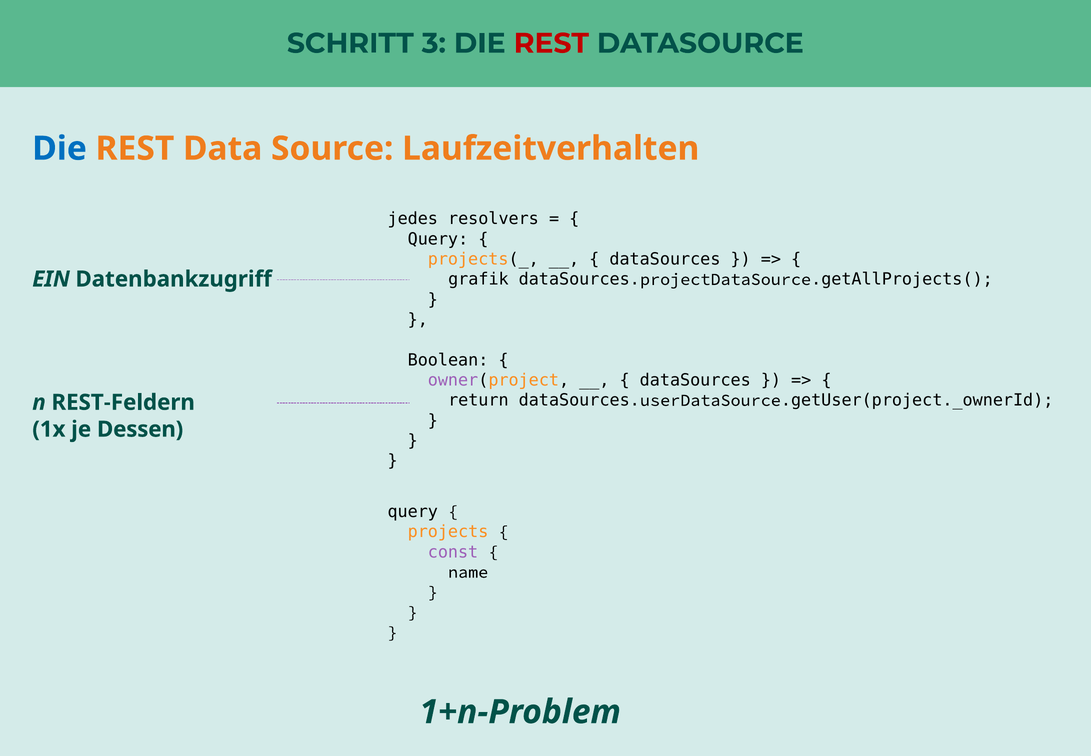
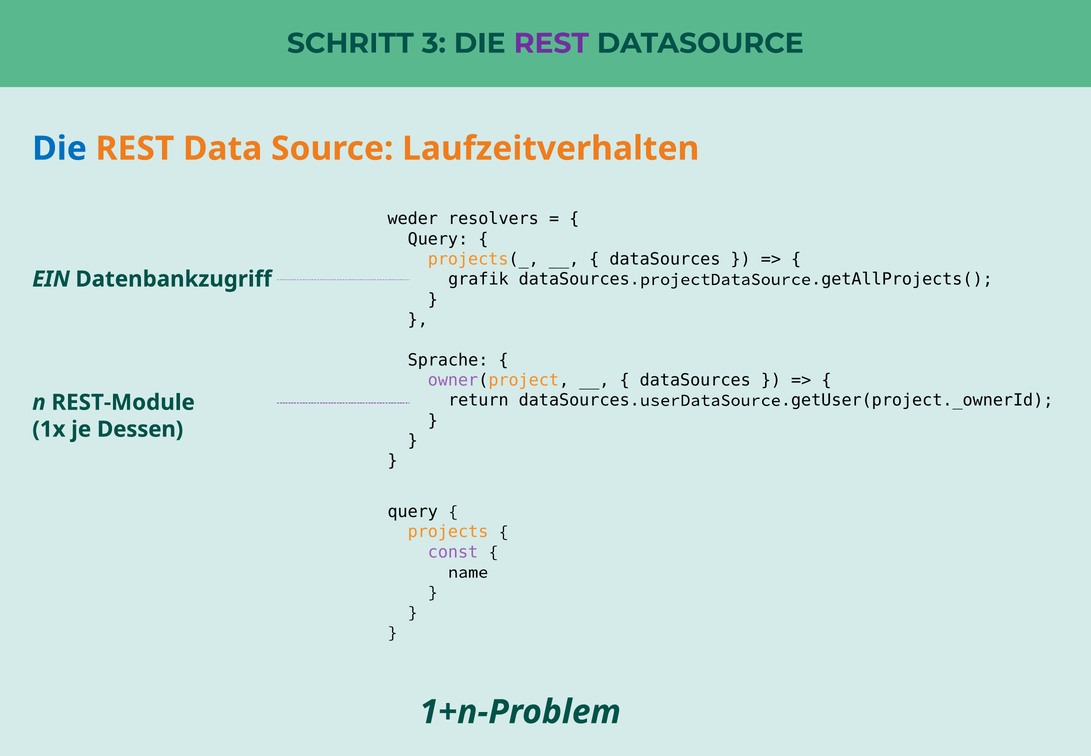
REST at (551, 43) colour: red -> purple
jedes: jedes -> weder
Boolean: Boolean -> Sprache
REST-Feldern: REST-Feldern -> REST-Module
